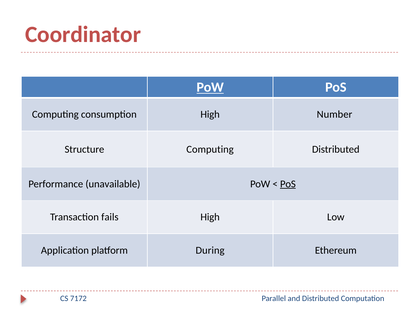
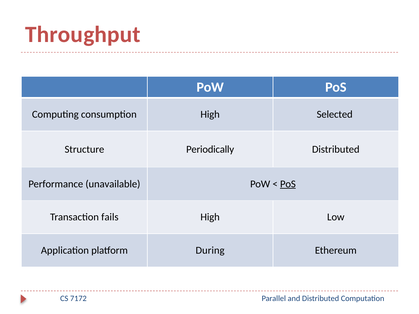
Coordinator: Coordinator -> Throughput
PoW at (210, 87) underline: present -> none
Number: Number -> Selected
Structure Computing: Computing -> Periodically
